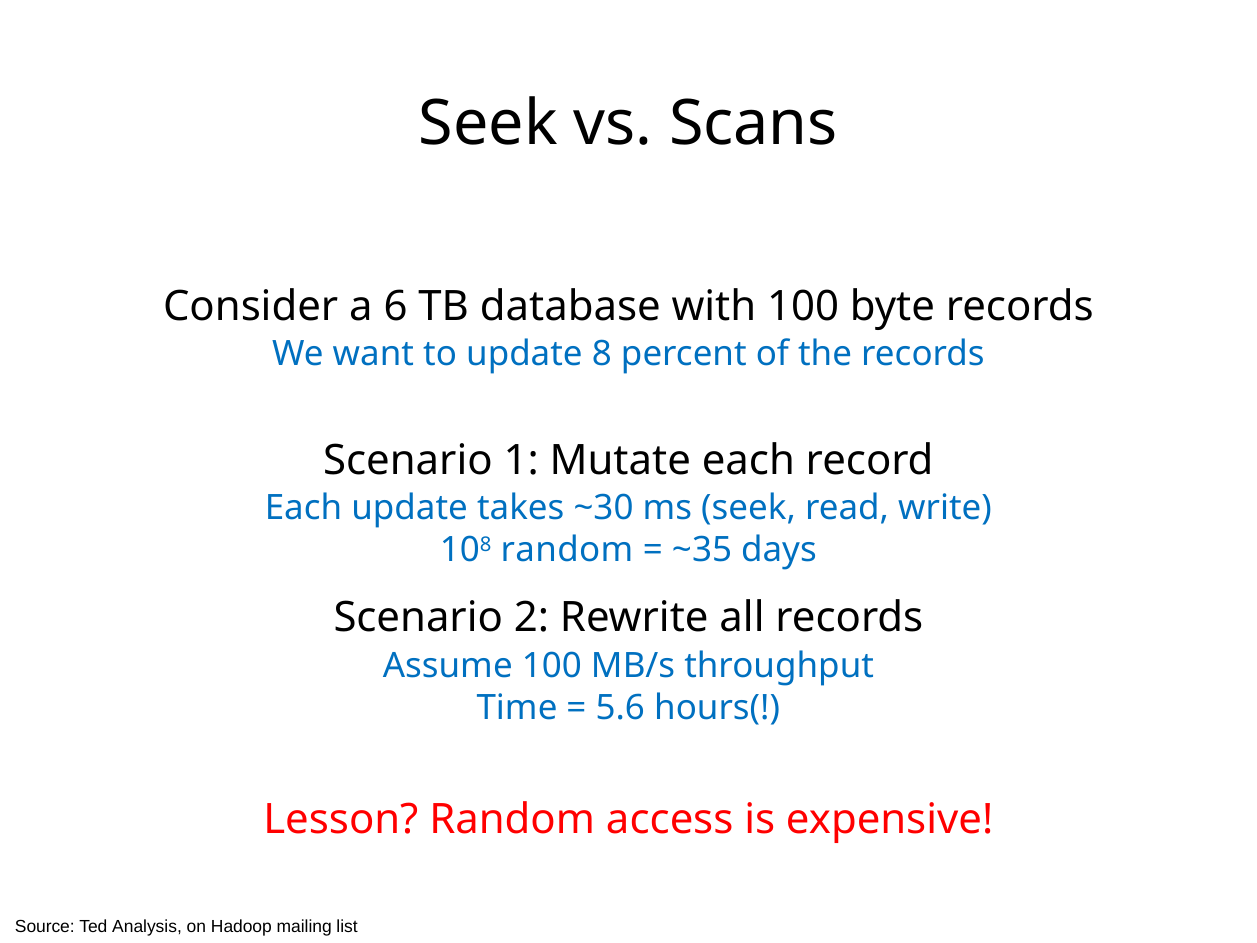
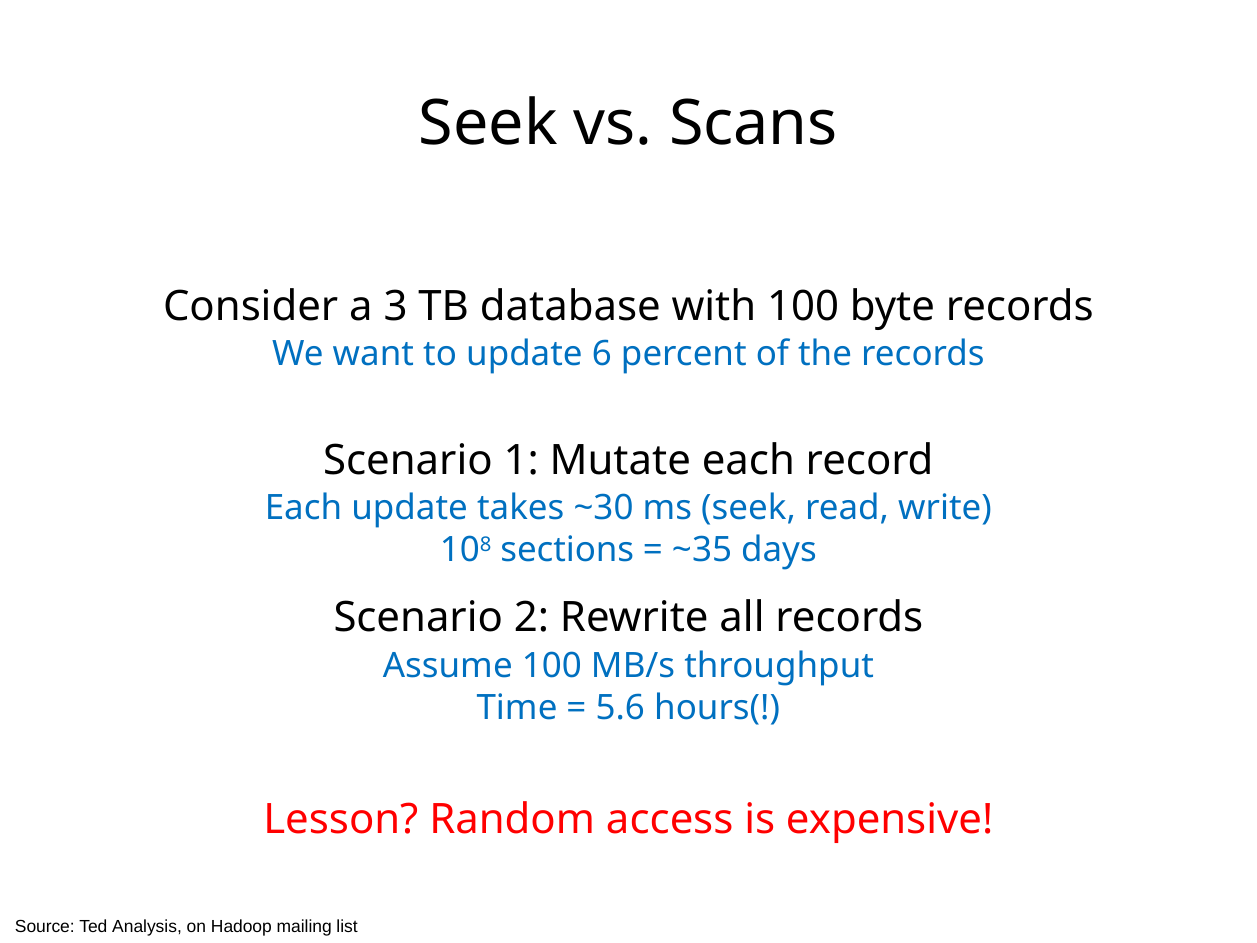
6: 6 -> 3
8: 8 -> 6
108 random: random -> sections
